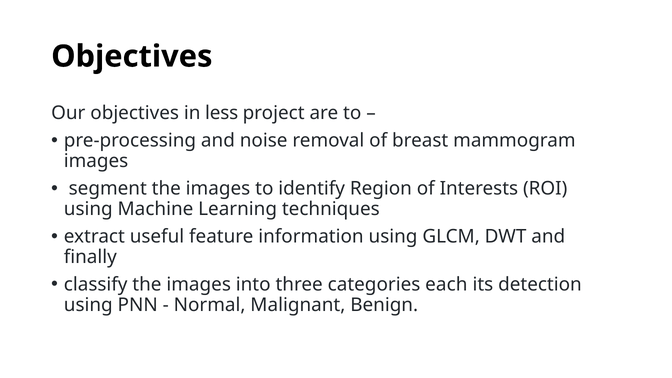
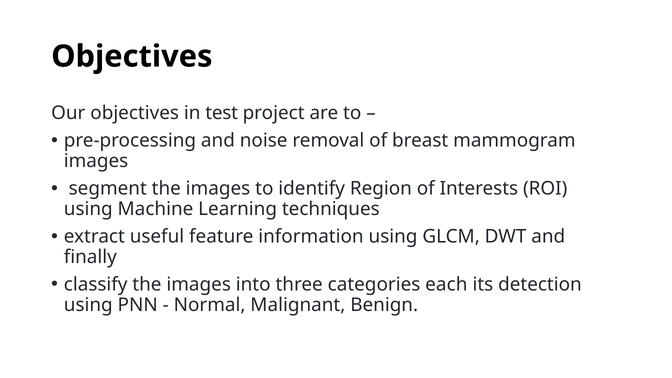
less: less -> test
